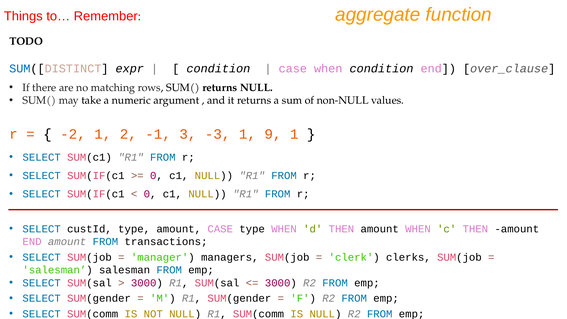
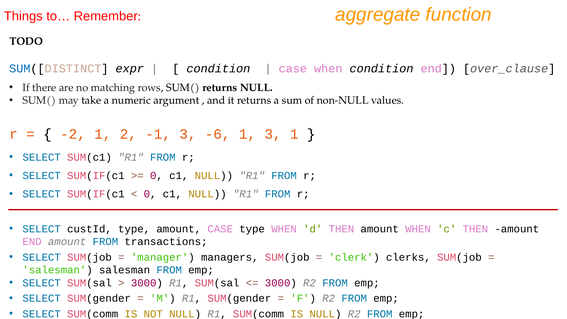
-3: -3 -> -6
1 9: 9 -> 3
